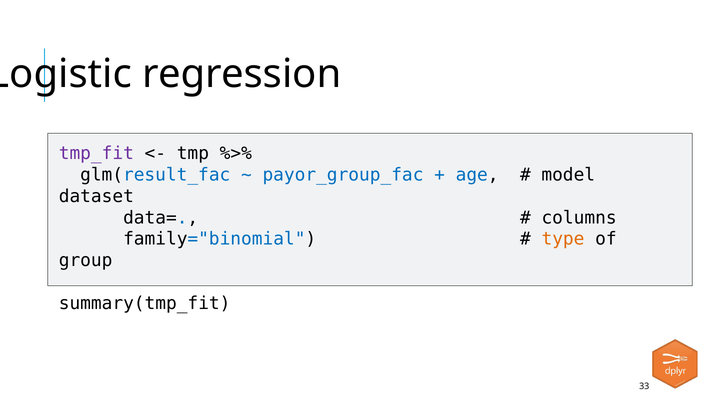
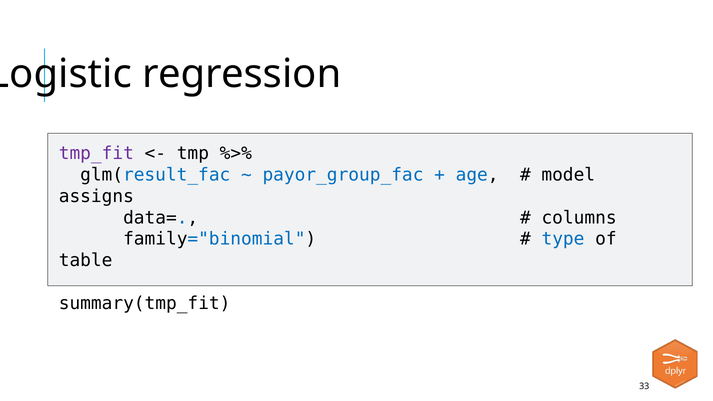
dataset: dataset -> assigns
type colour: orange -> blue
group: group -> table
